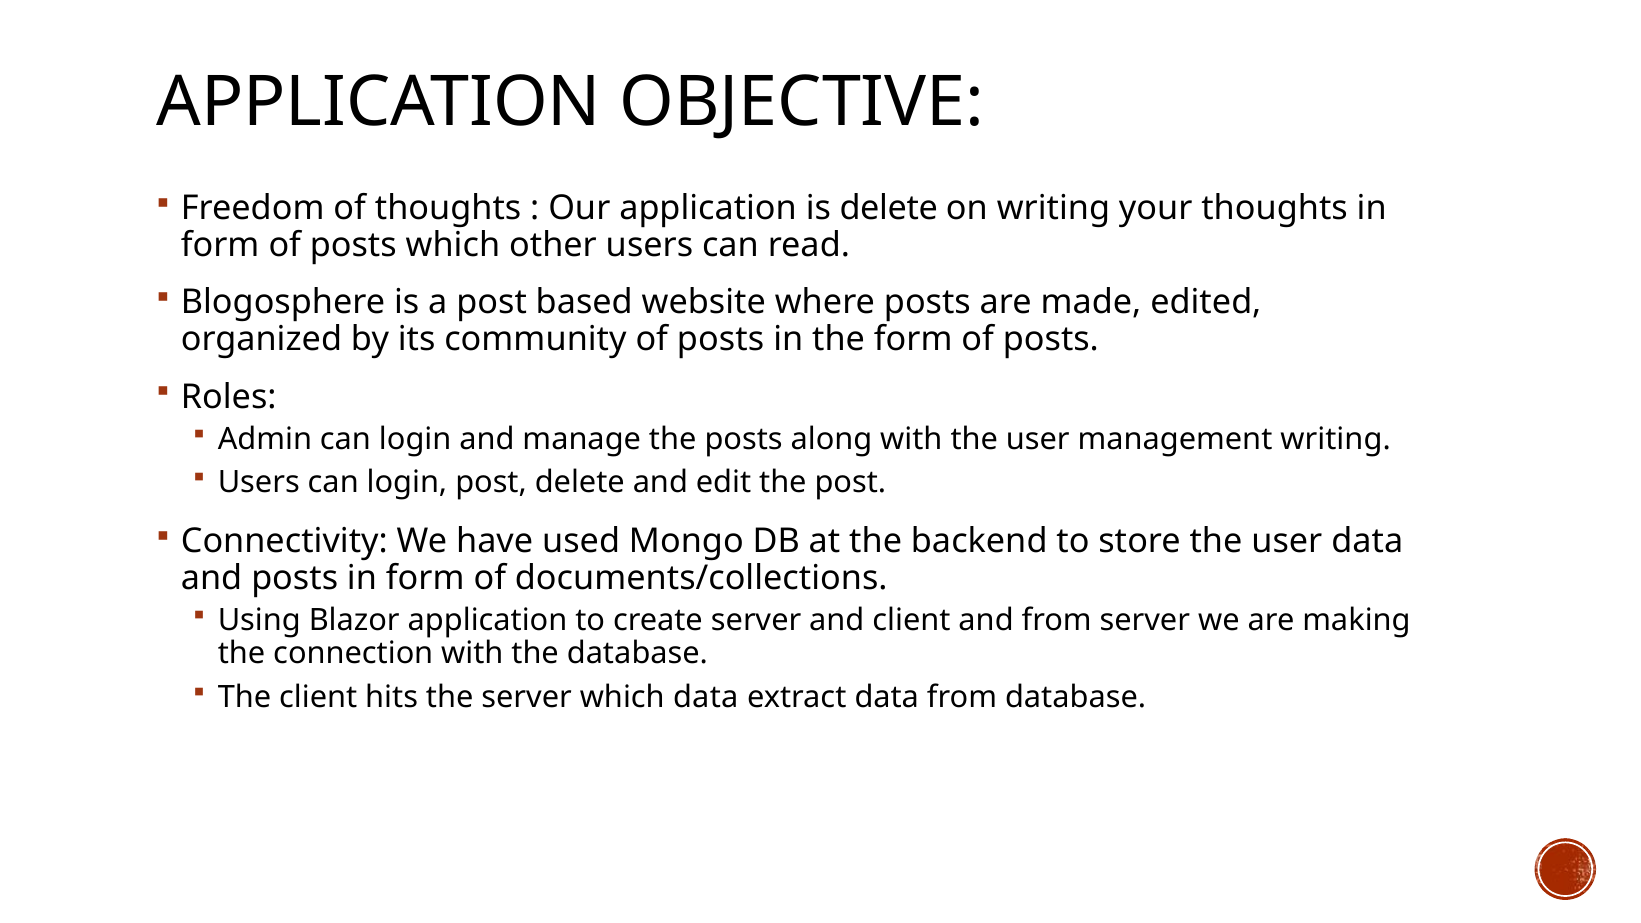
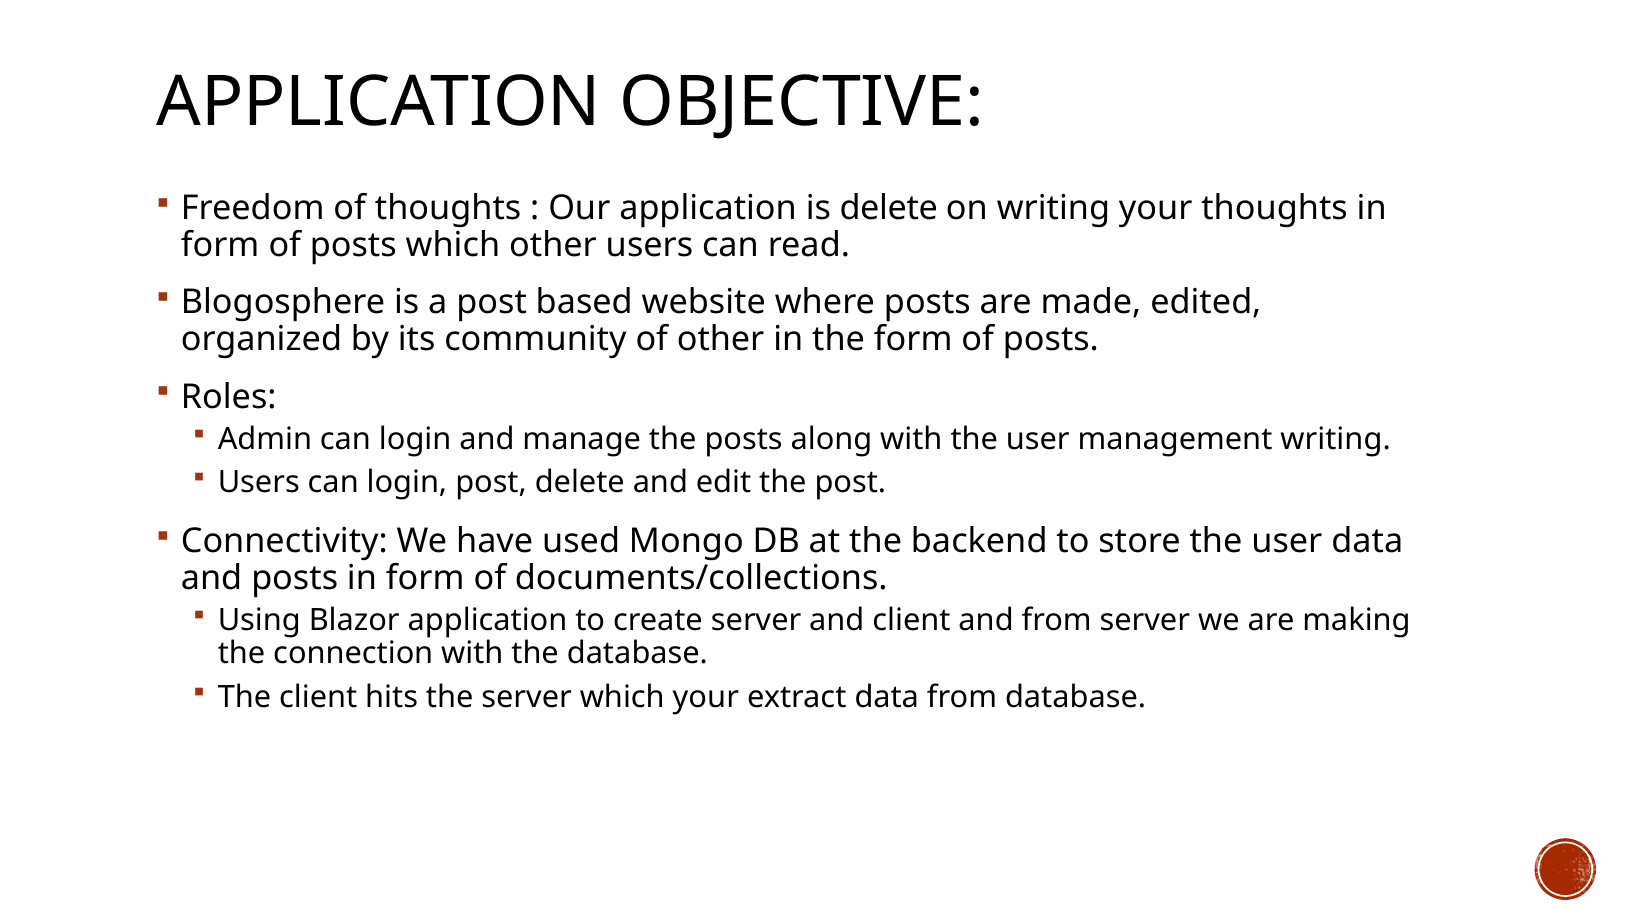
community of posts: posts -> other
which data: data -> your
